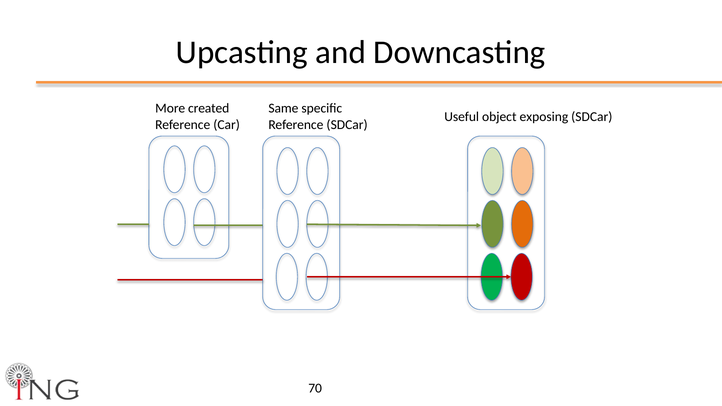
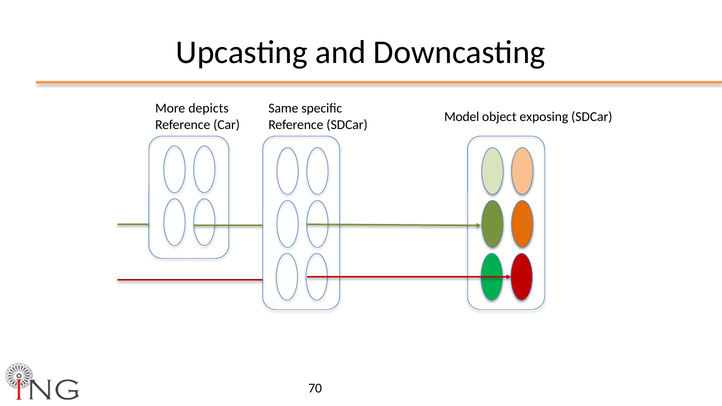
created: created -> depicts
Useful: Useful -> Model
